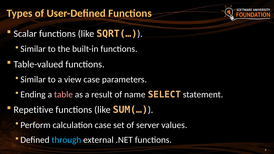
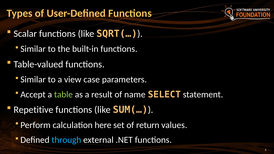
Ending: Ending -> Accept
table colour: pink -> light green
calculation case: case -> here
server: server -> return
